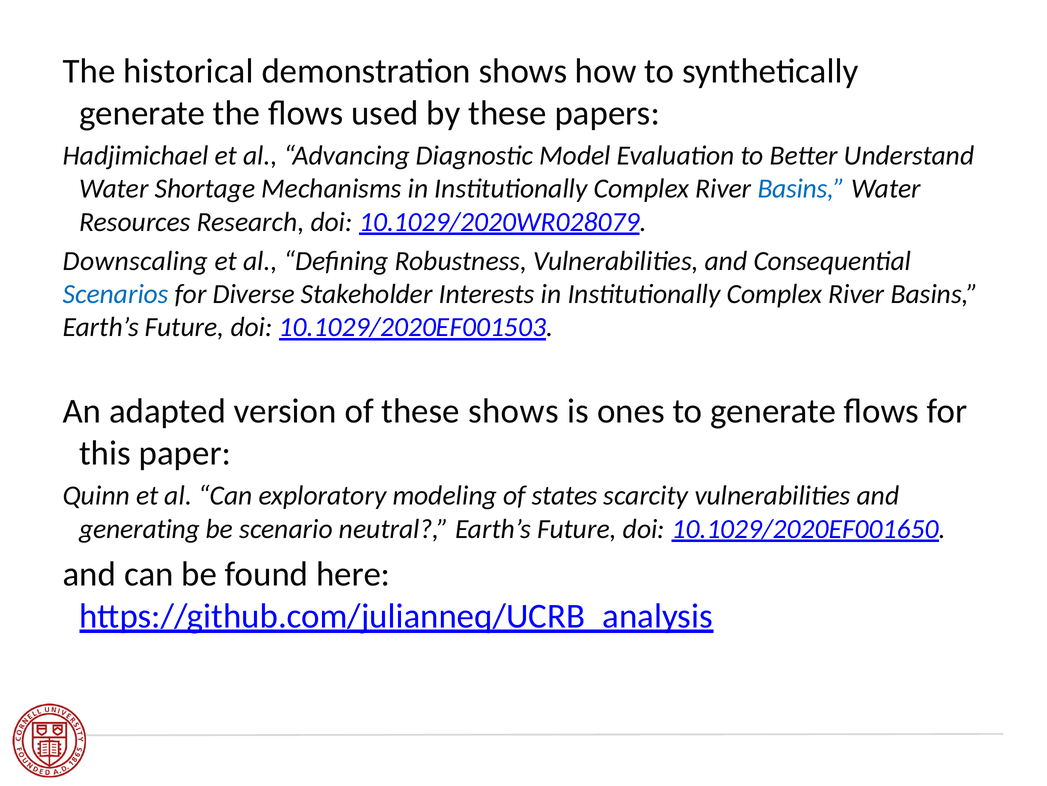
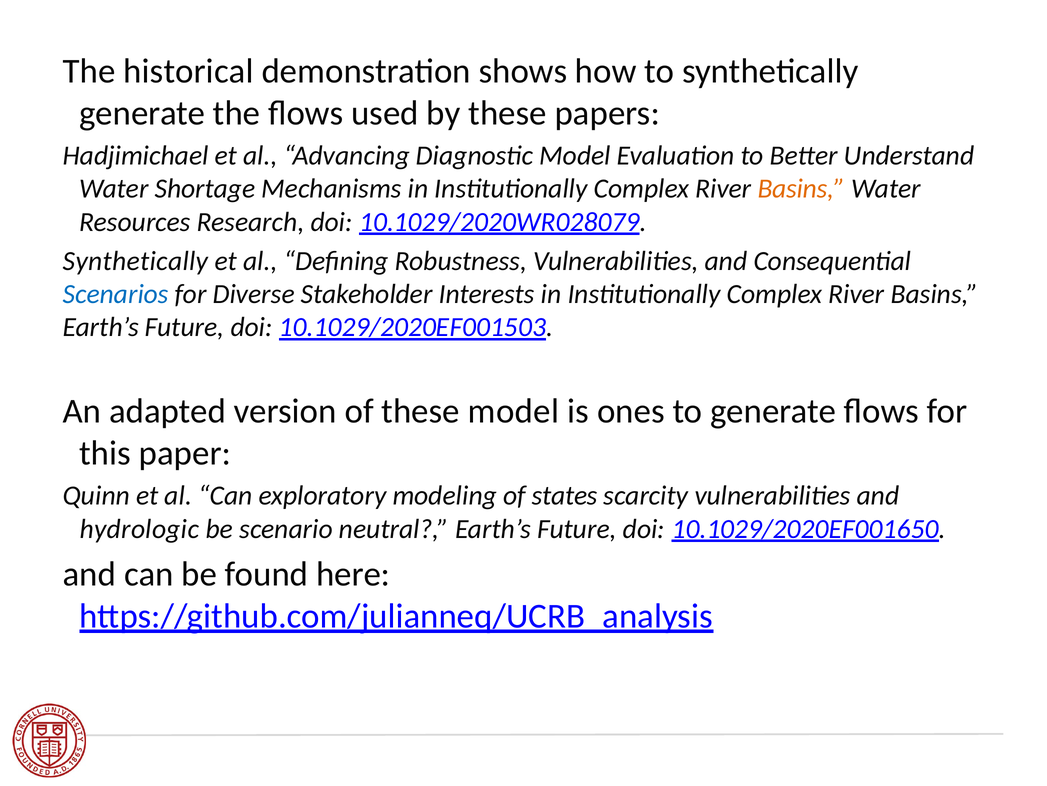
Basins at (802, 189) colour: blue -> orange
Downscaling at (135, 261): Downscaling -> Synthetically
these shows: shows -> model
generating: generating -> hydrologic
